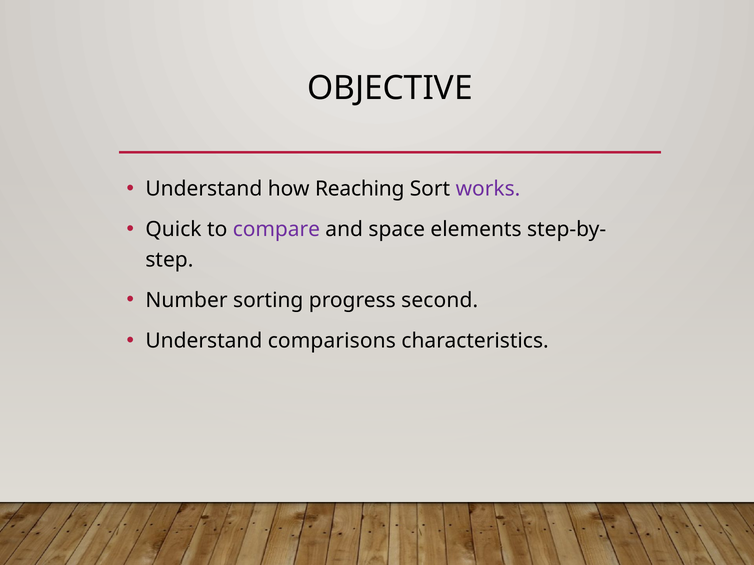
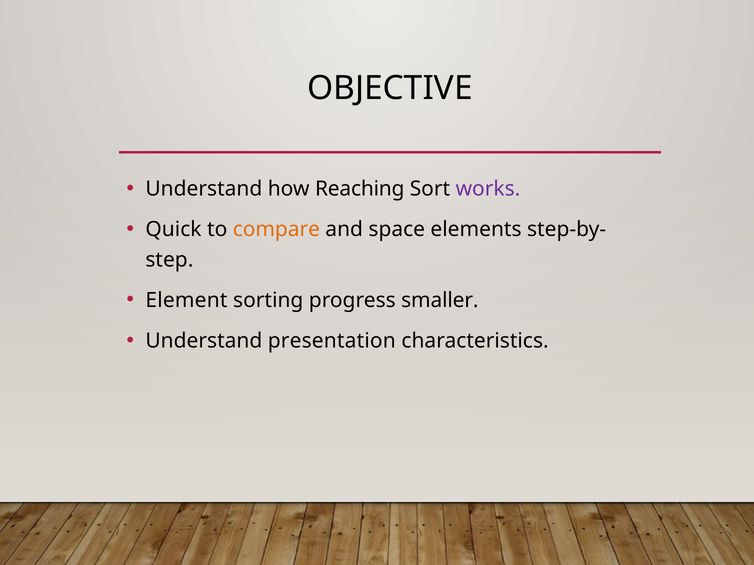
compare colour: purple -> orange
Number: Number -> Element
second: second -> smaller
comparisons: comparisons -> presentation
